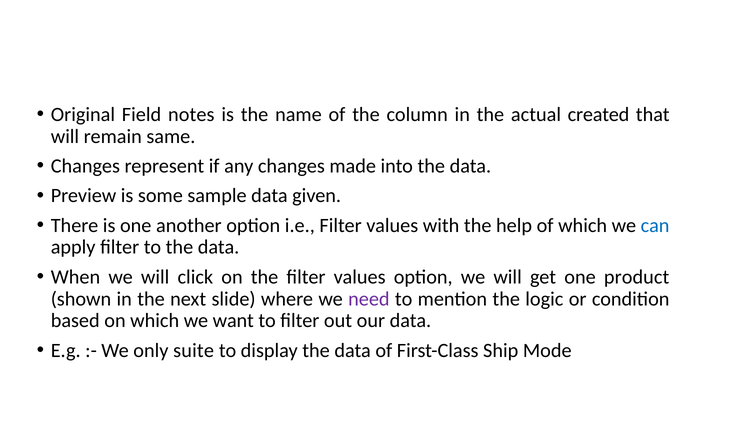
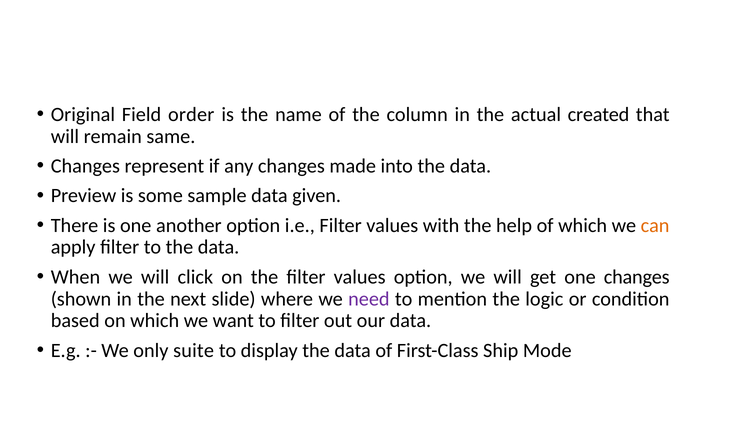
notes: notes -> order
can colour: blue -> orange
one product: product -> changes
